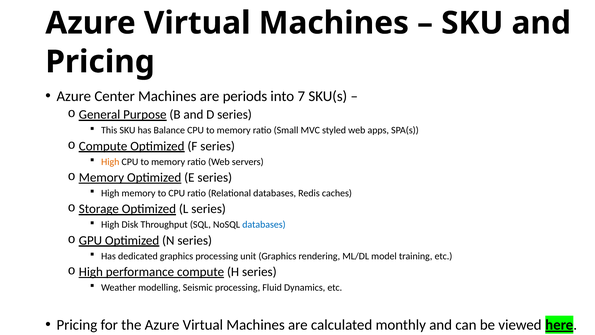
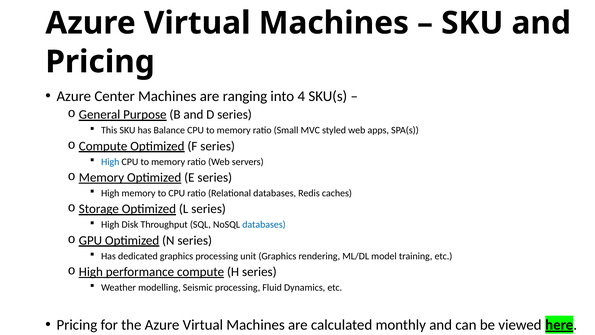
periods: periods -> ranging
7: 7 -> 4
High at (110, 162) colour: orange -> blue
